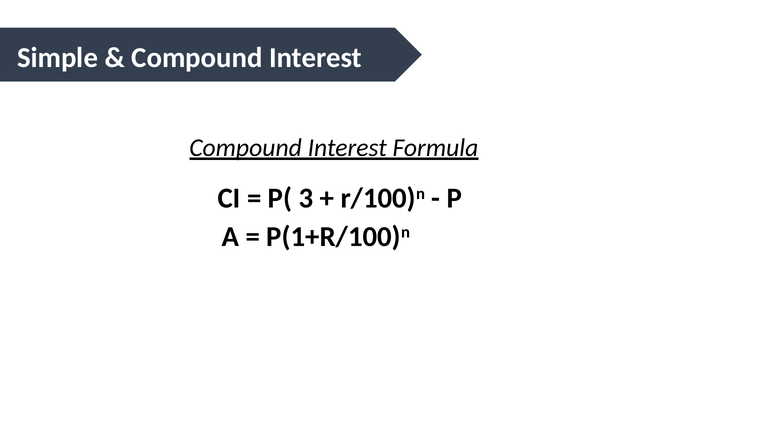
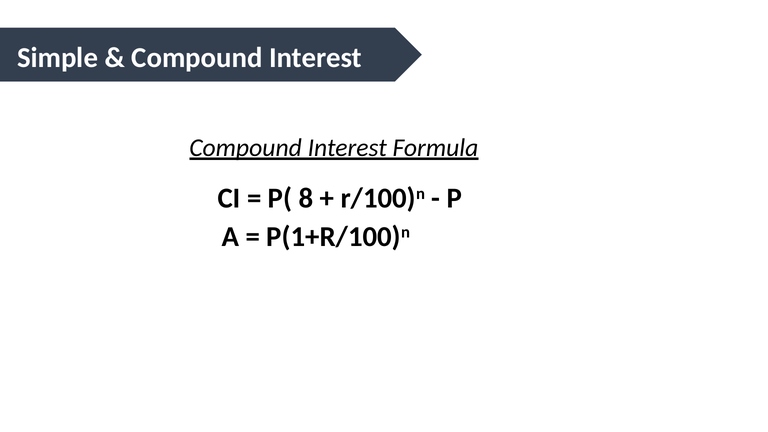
3: 3 -> 8
